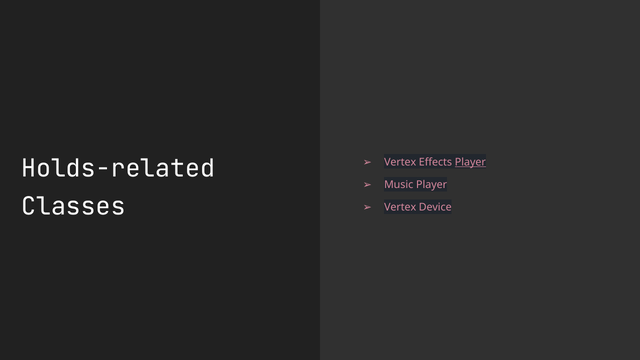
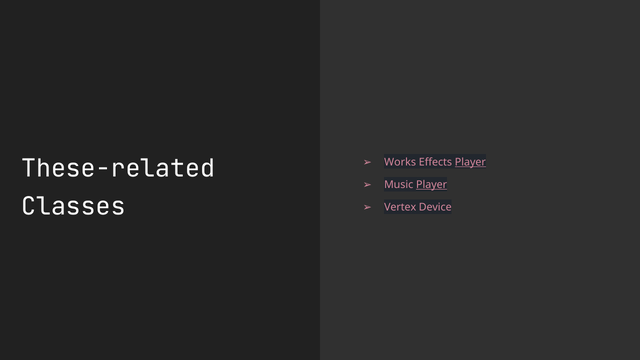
Vertex at (400, 162): Vertex -> Works
Holds-related: Holds-related -> These-related
Player at (432, 185) underline: none -> present
